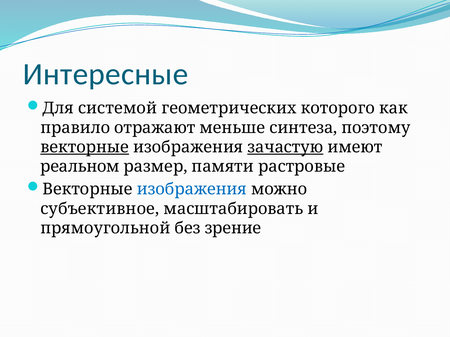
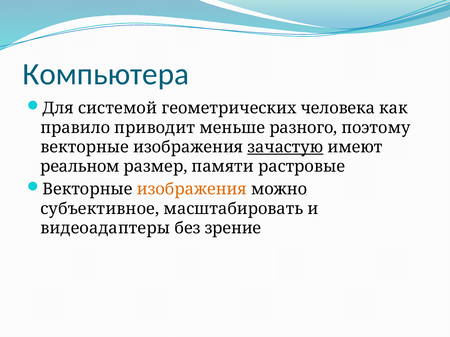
Интересные: Интересные -> Компьютера
которого: которого -> человека
отражают: отражают -> приводит
синтеза: синтеза -> разного
векторные at (85, 147) underline: present -> none
изображения at (192, 190) colour: blue -> orange
прямоугольной: прямоугольной -> видеоадаптеры
